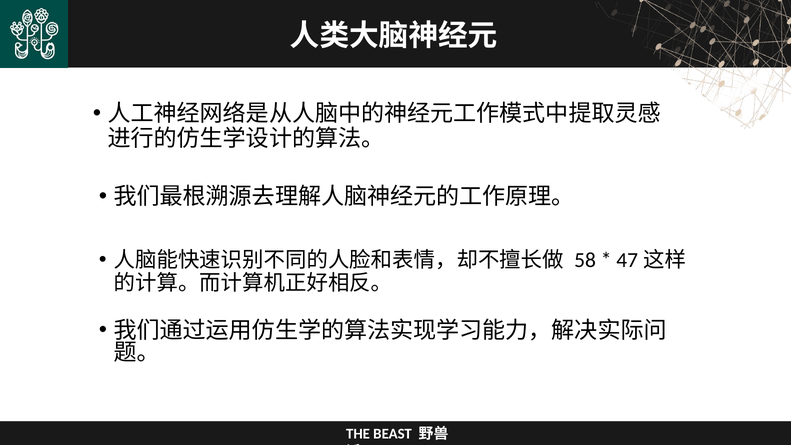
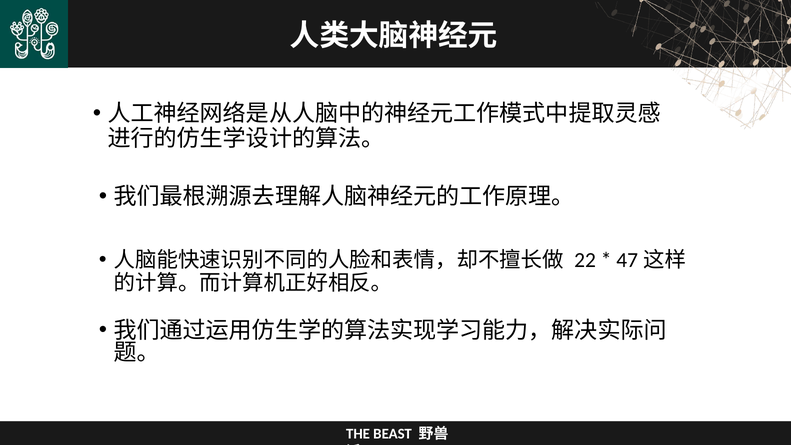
58: 58 -> 22
